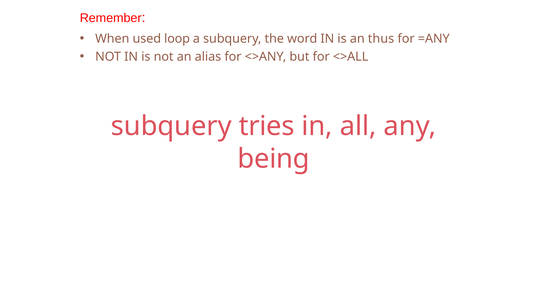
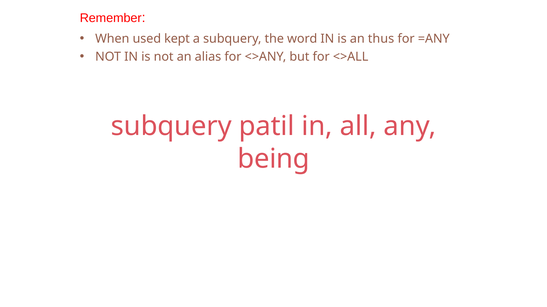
loop: loop -> kept
tries: tries -> patil
